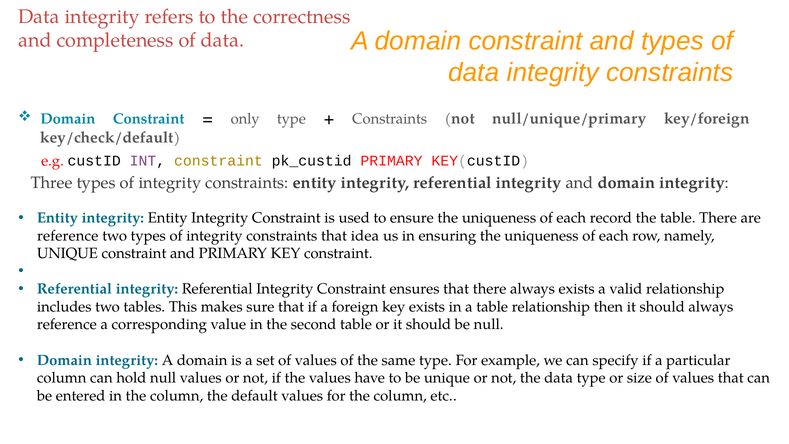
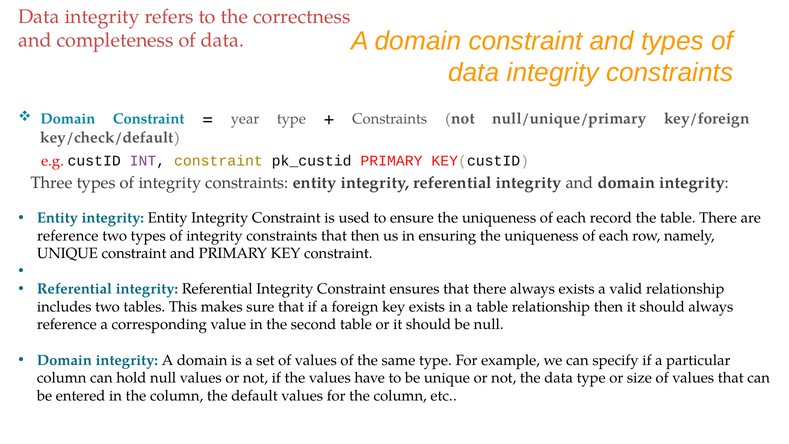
only: only -> year
that idea: idea -> then
